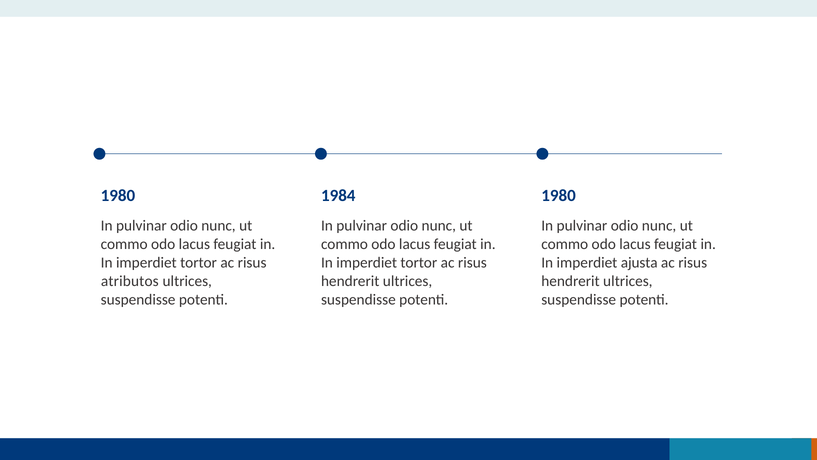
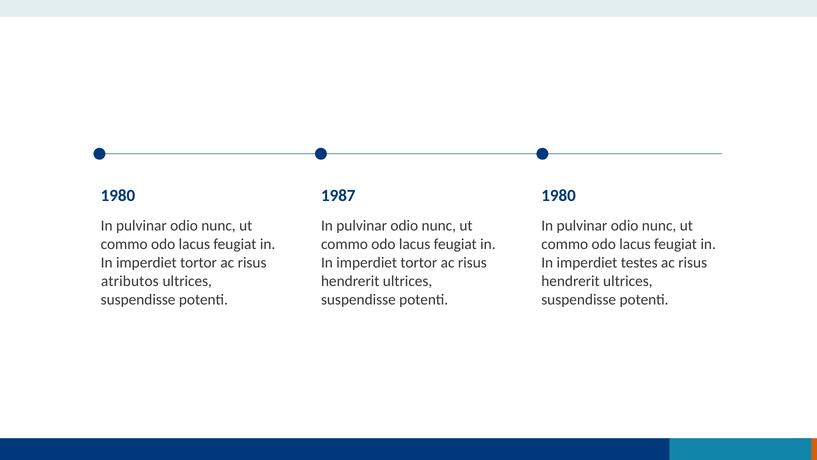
1984: 1984 -> 1987
ajusta: ajusta -> testes
